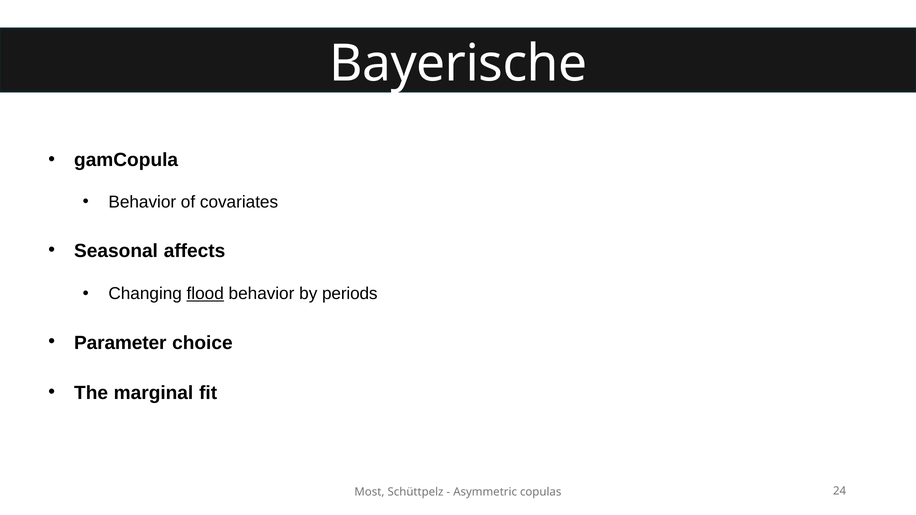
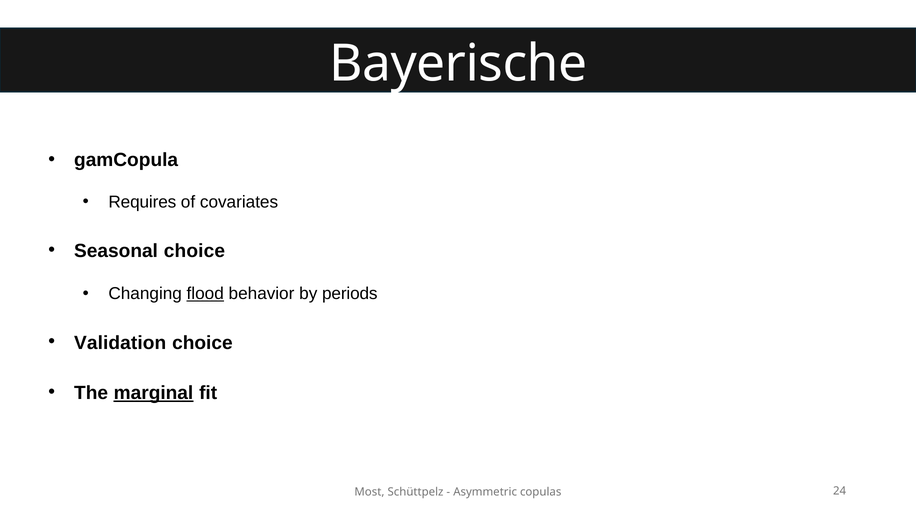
Behavior at (142, 202): Behavior -> Requires
Seasonal affects: affects -> choice
Parameter: Parameter -> Validation
marginal underline: none -> present
